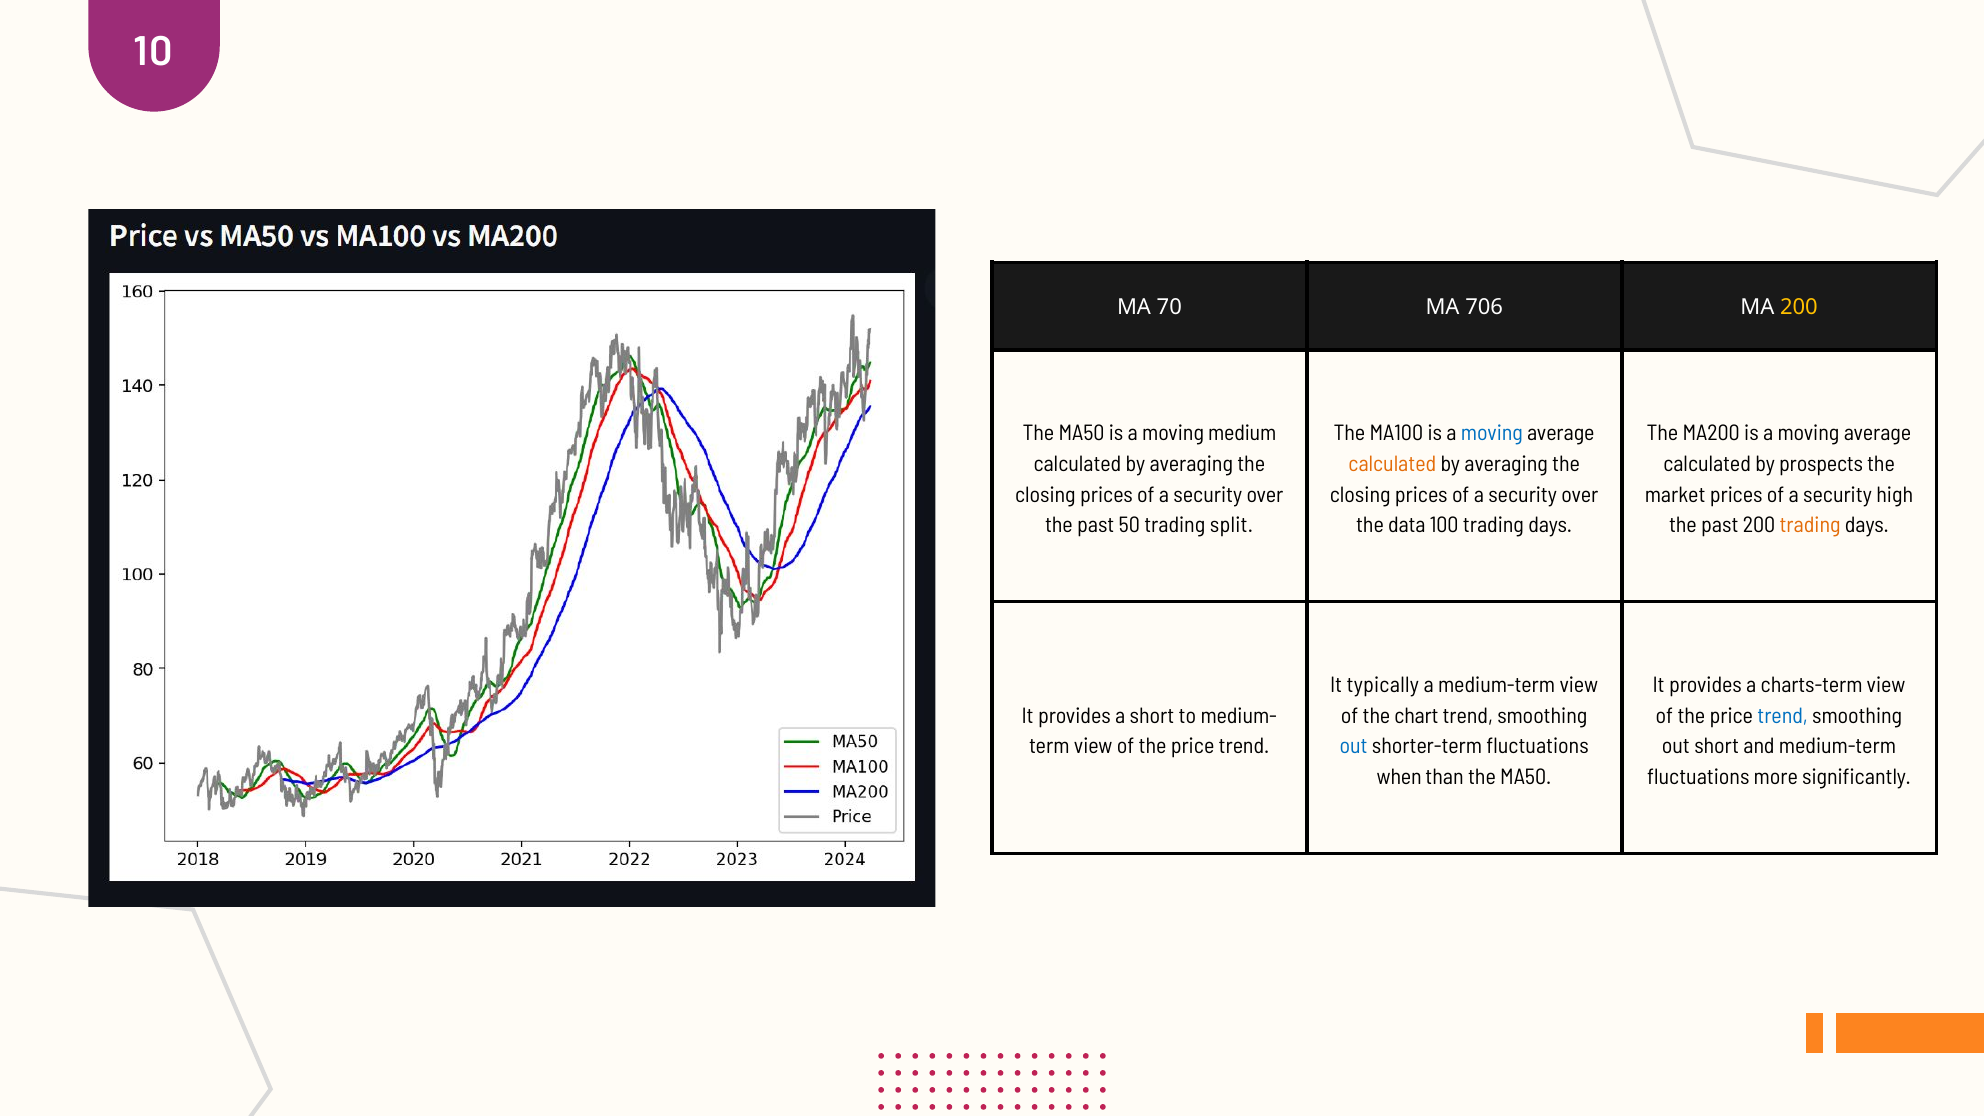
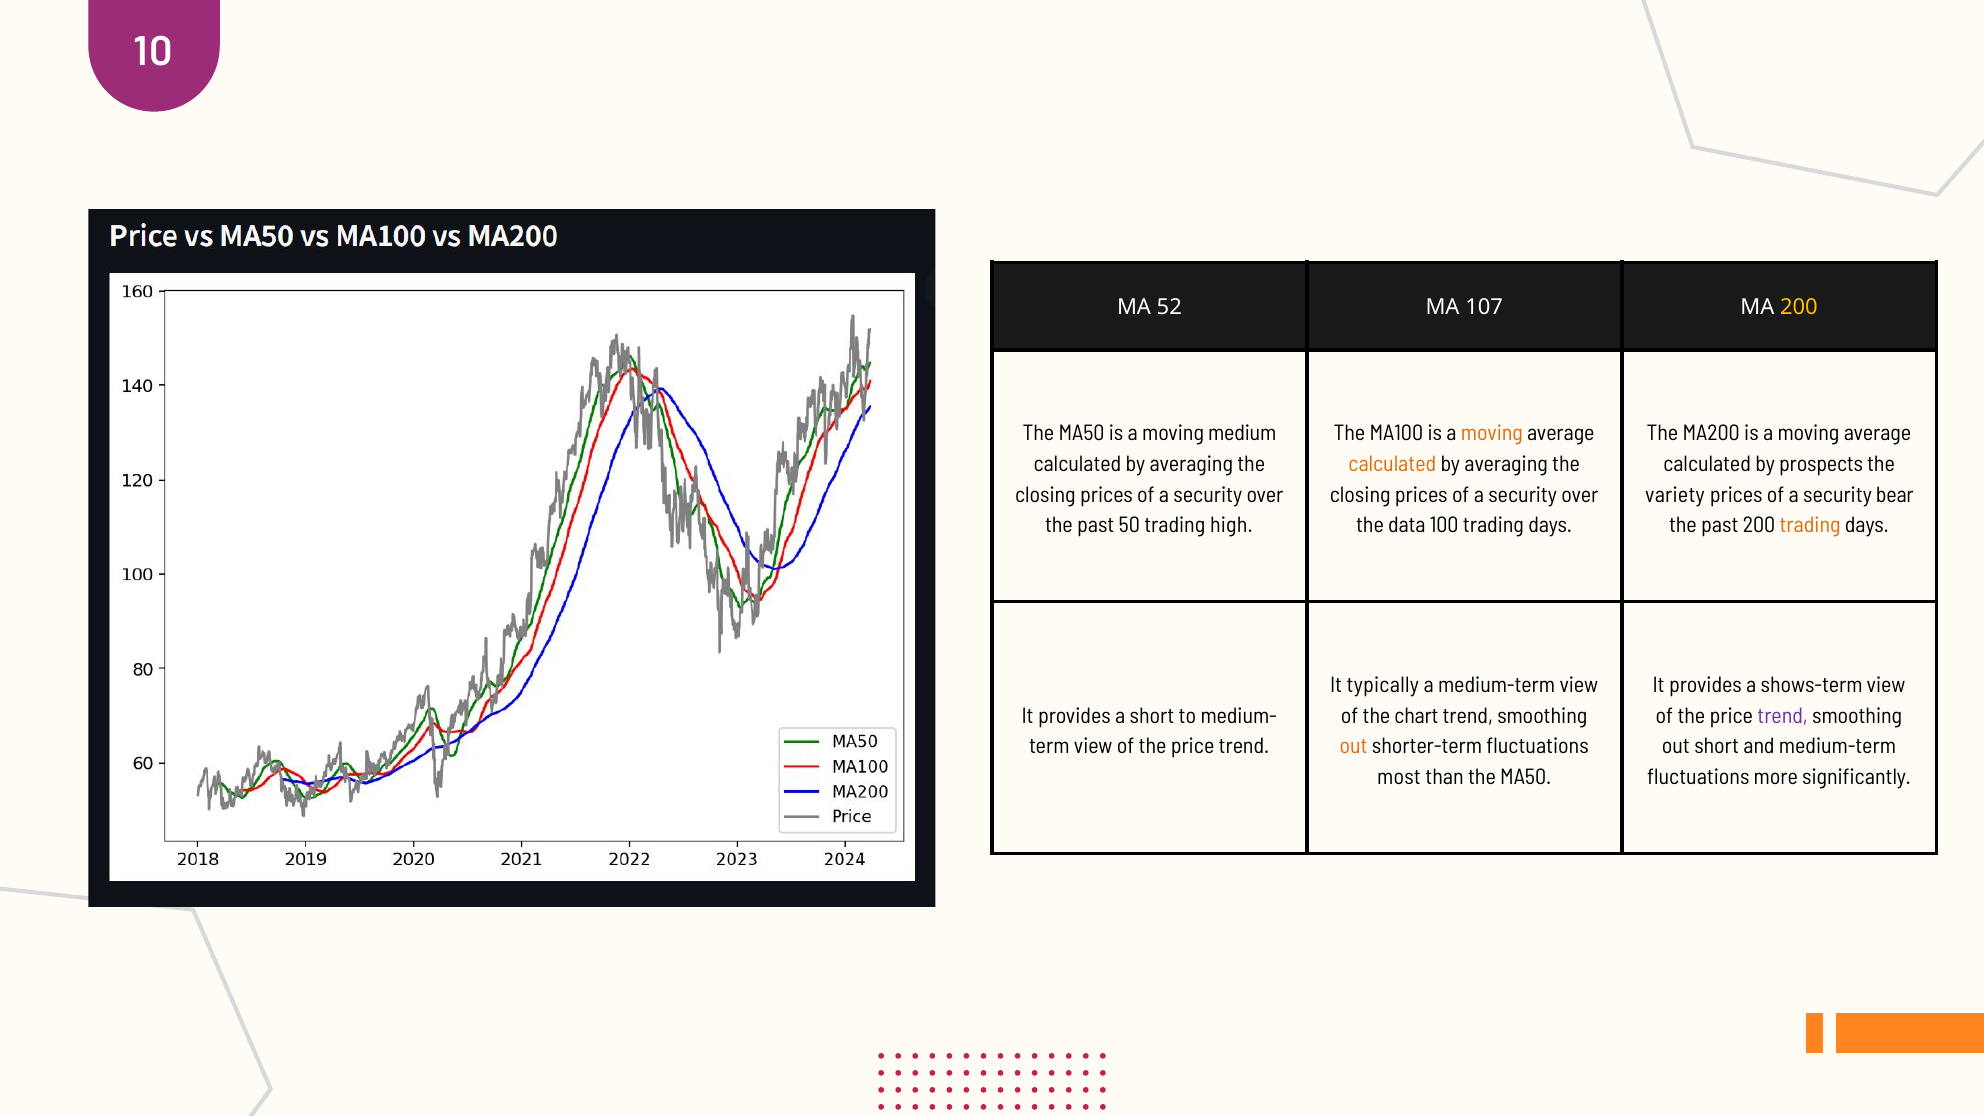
70: 70 -> 52
706: 706 -> 107
moving at (1492, 433) colour: blue -> orange
market: market -> variety
high: high -> bear
split: split -> high
charts-term: charts-term -> shows-term
trend at (1783, 716) colour: blue -> purple
out at (1354, 747) colour: blue -> orange
when: when -> most
